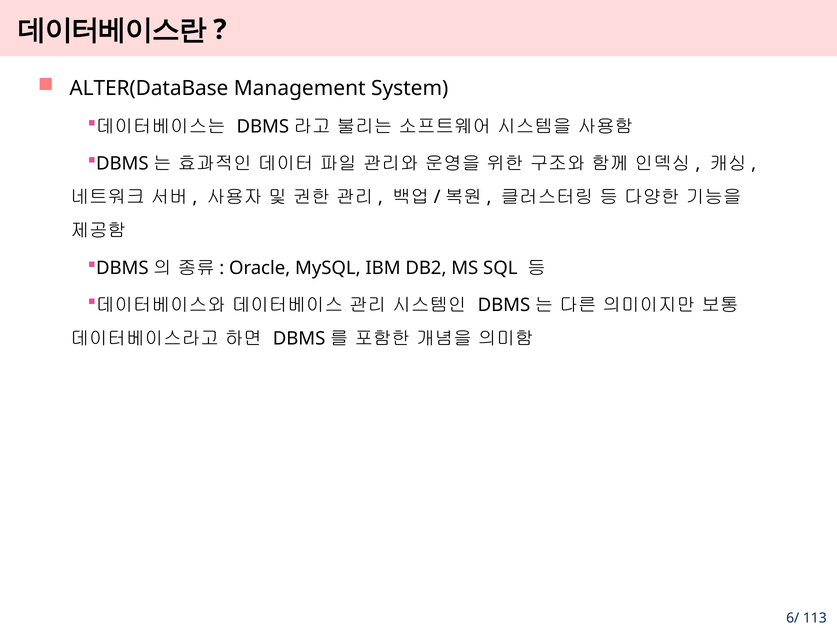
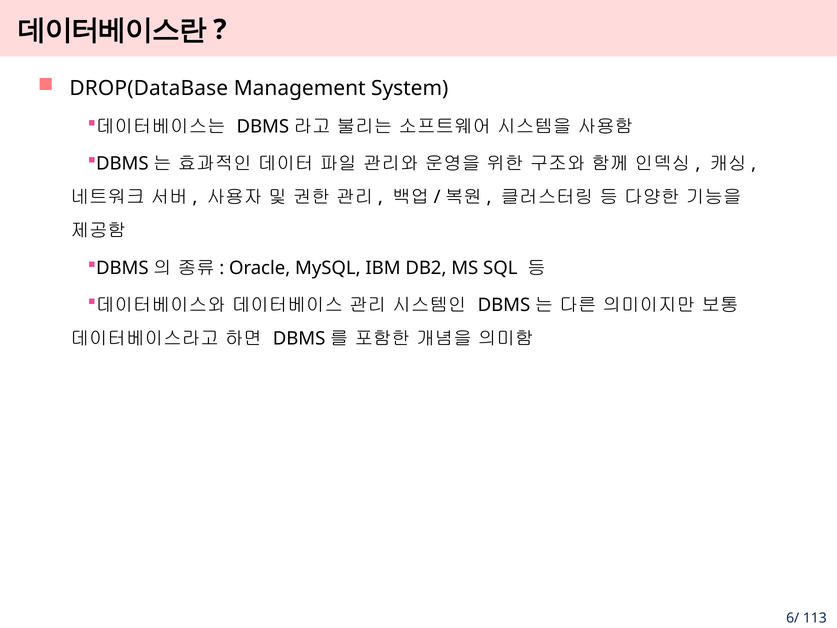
ALTER(DataBase: ALTER(DataBase -> DROP(DataBase
